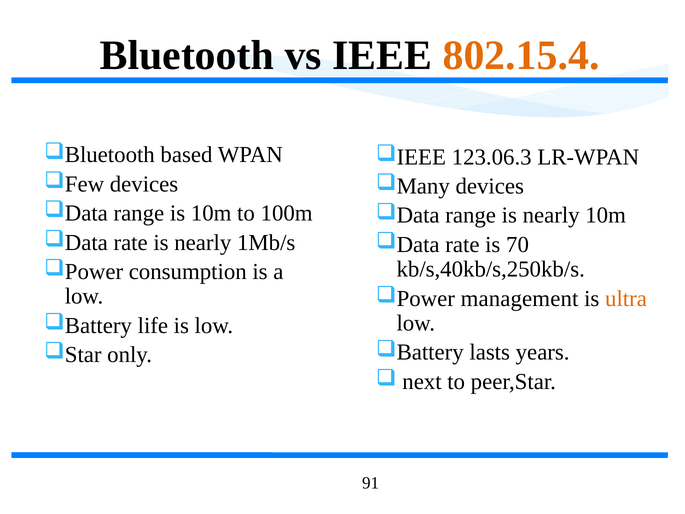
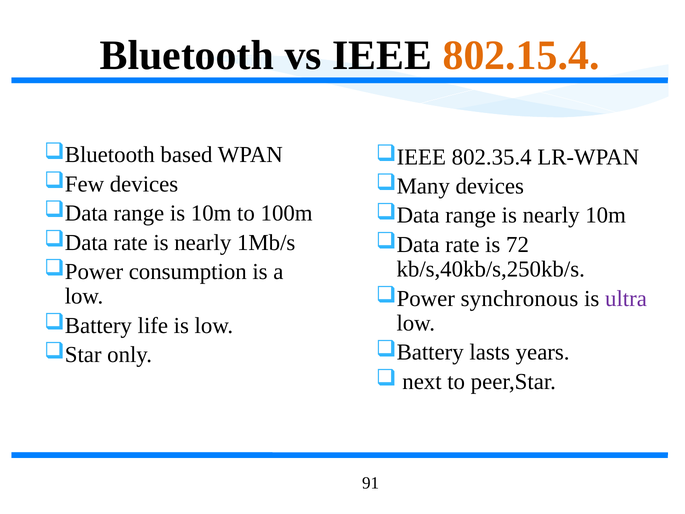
123.06.3: 123.06.3 -> 802.35.4
70: 70 -> 72
management: management -> synchronous
ultra colour: orange -> purple
